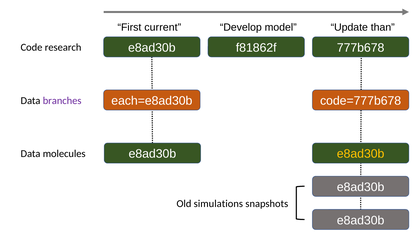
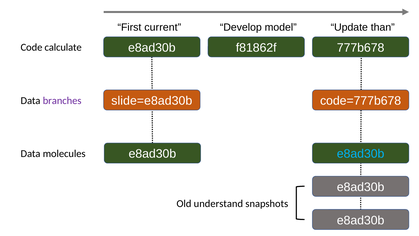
research: research -> calculate
each=e8ad30b: each=e8ad30b -> slide=e8ad30b
e8ad30b at (361, 154) colour: yellow -> light blue
simulations: simulations -> understand
